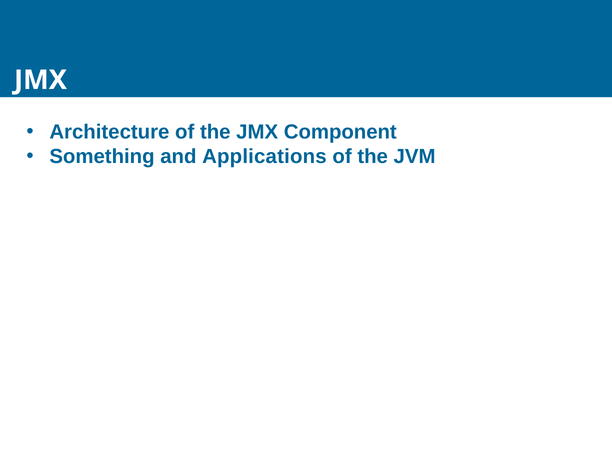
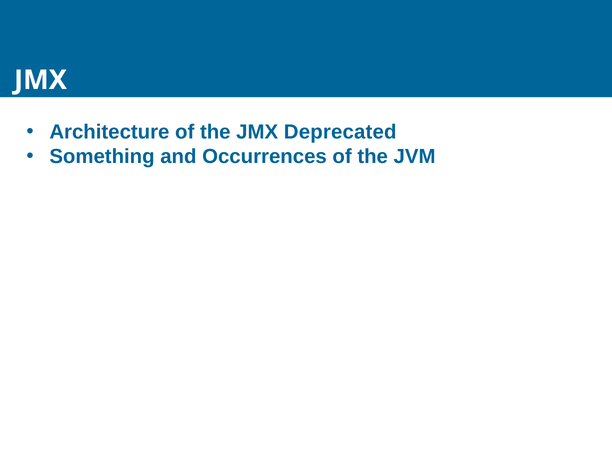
Component: Component -> Deprecated
Applications: Applications -> Occurrences
